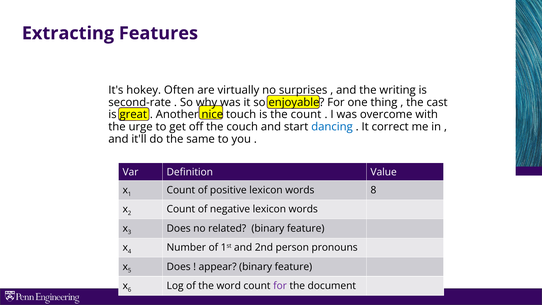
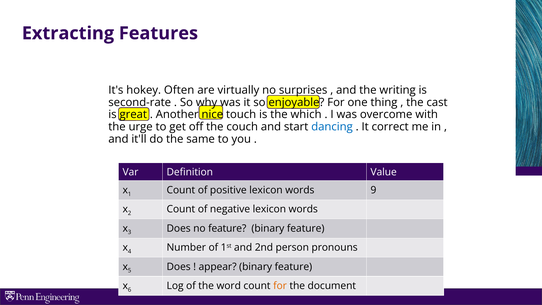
the count: count -> which
8: 8 -> 9
no related: related -> feature
for at (280, 286) colour: purple -> orange
